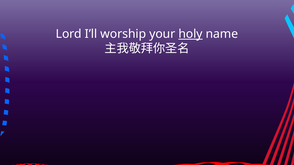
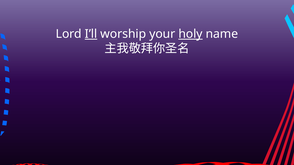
I’ll underline: none -> present
